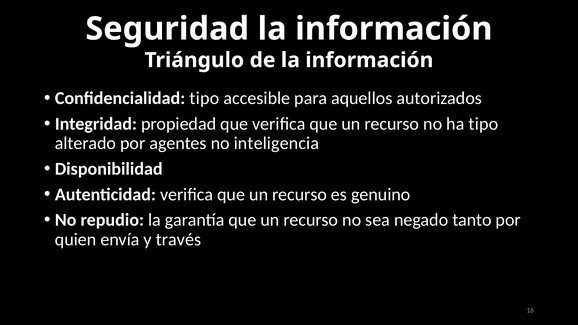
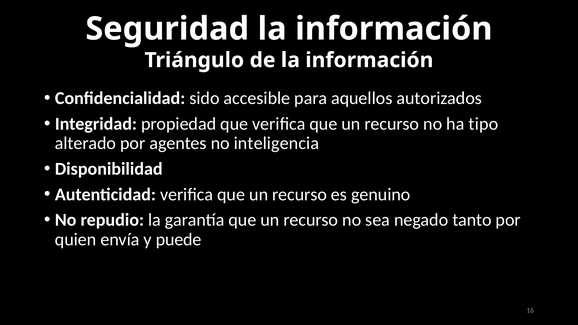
Confidencialidad tipo: tipo -> sido
través: través -> puede
